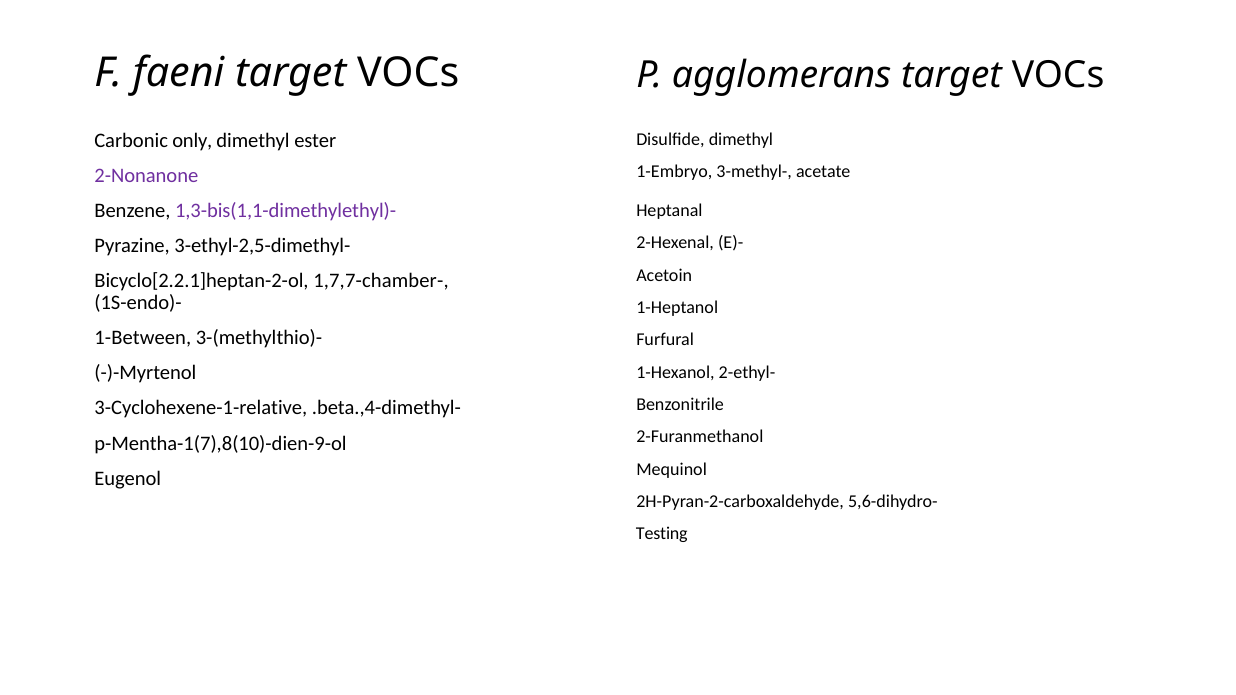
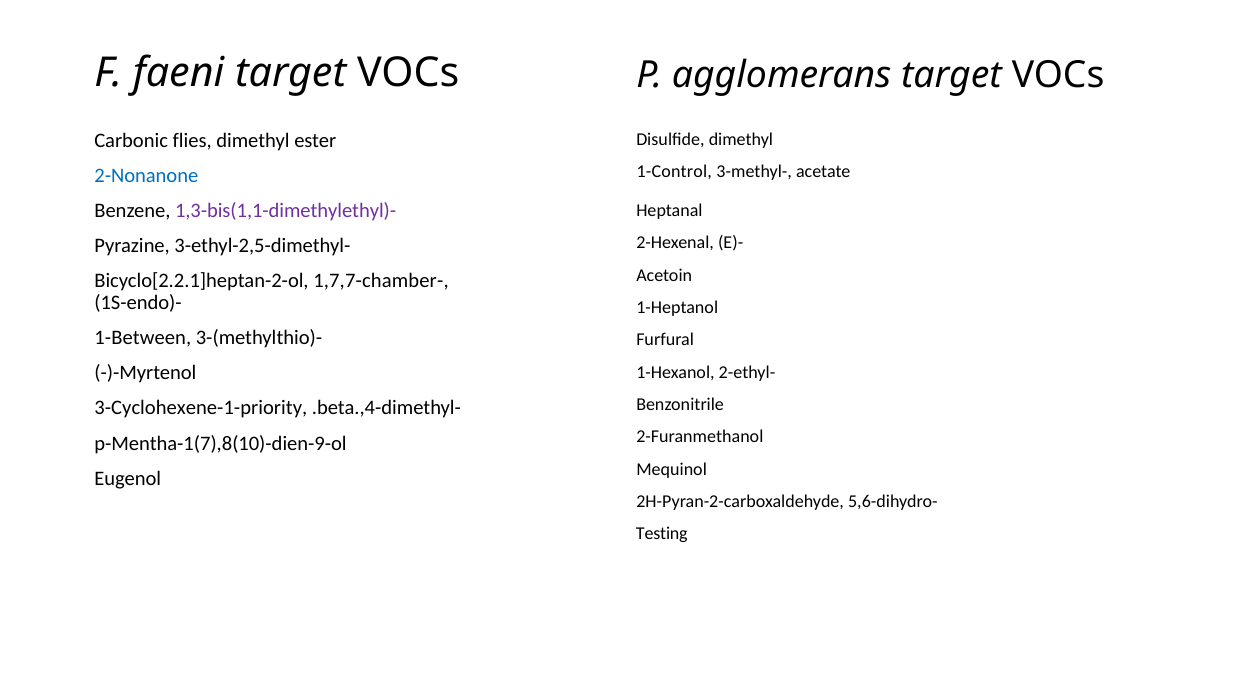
only: only -> flies
1-Embryo: 1-Embryo -> 1-Control
2-Nonanone colour: purple -> blue
3-Cyclohexene-1-relative: 3-Cyclohexene-1-relative -> 3-Cyclohexene-1-priority
